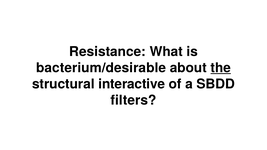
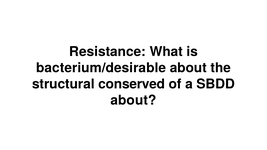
the underline: present -> none
interactive: interactive -> conserved
filters at (133, 100): filters -> about
